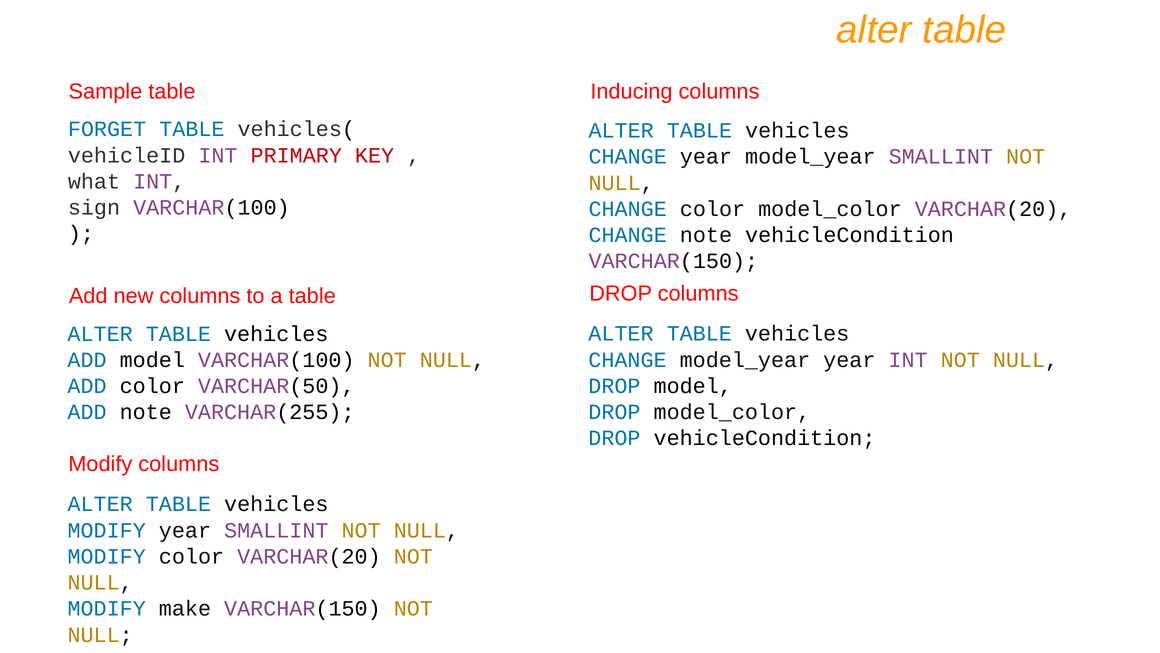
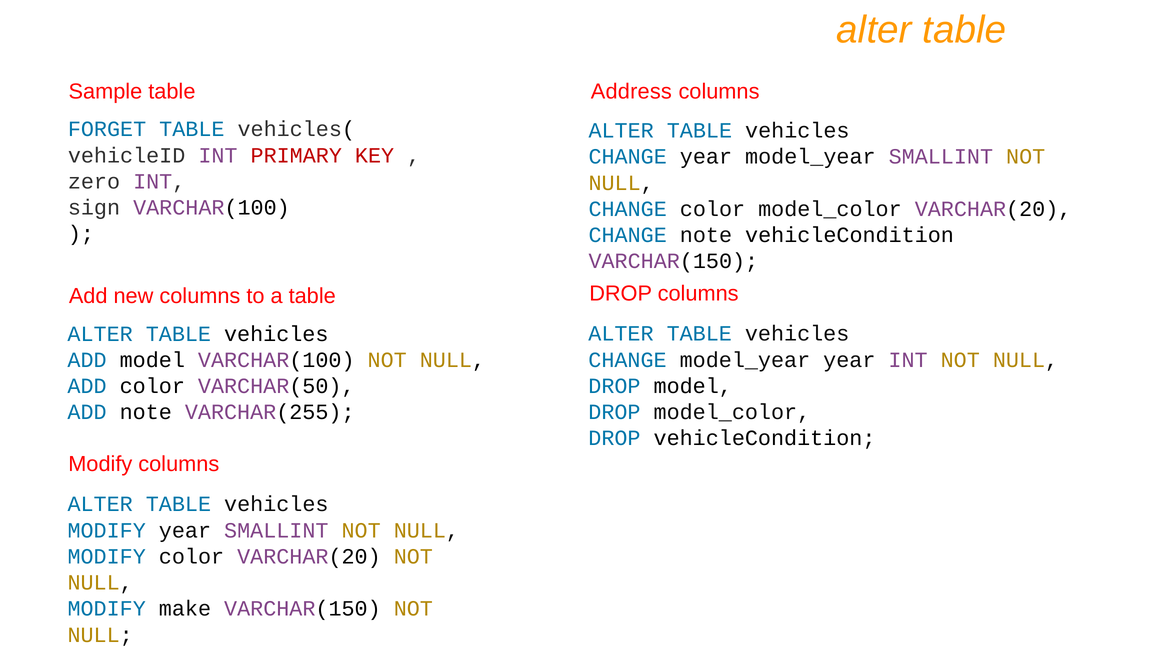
Inducing: Inducing -> Address
what: what -> zero
